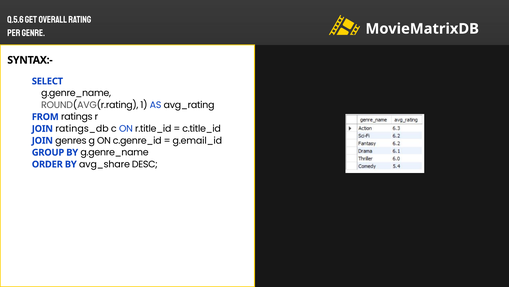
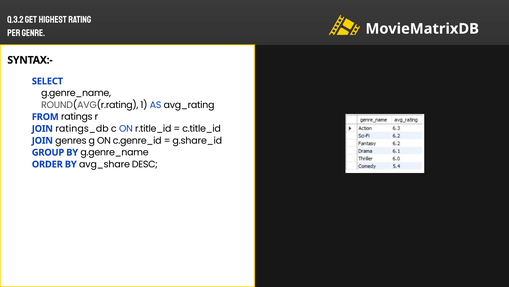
Q.5.6: Q.5.6 -> Q.3.2
overall: overall -> highest
g.email_id: g.email_id -> g.share_id
